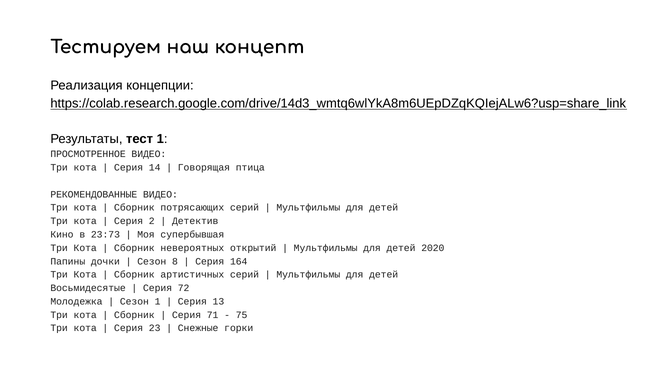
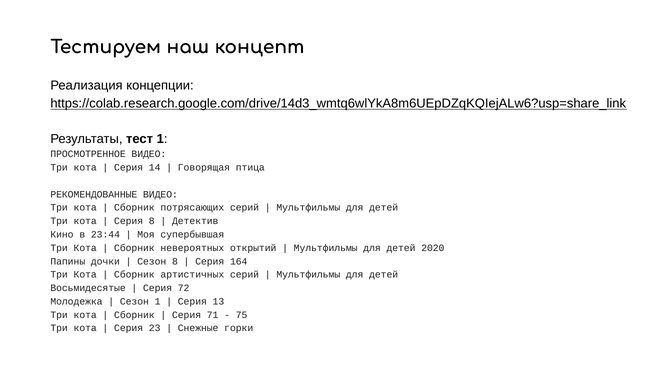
Серия 2: 2 -> 8
23:73: 23:73 -> 23:44
